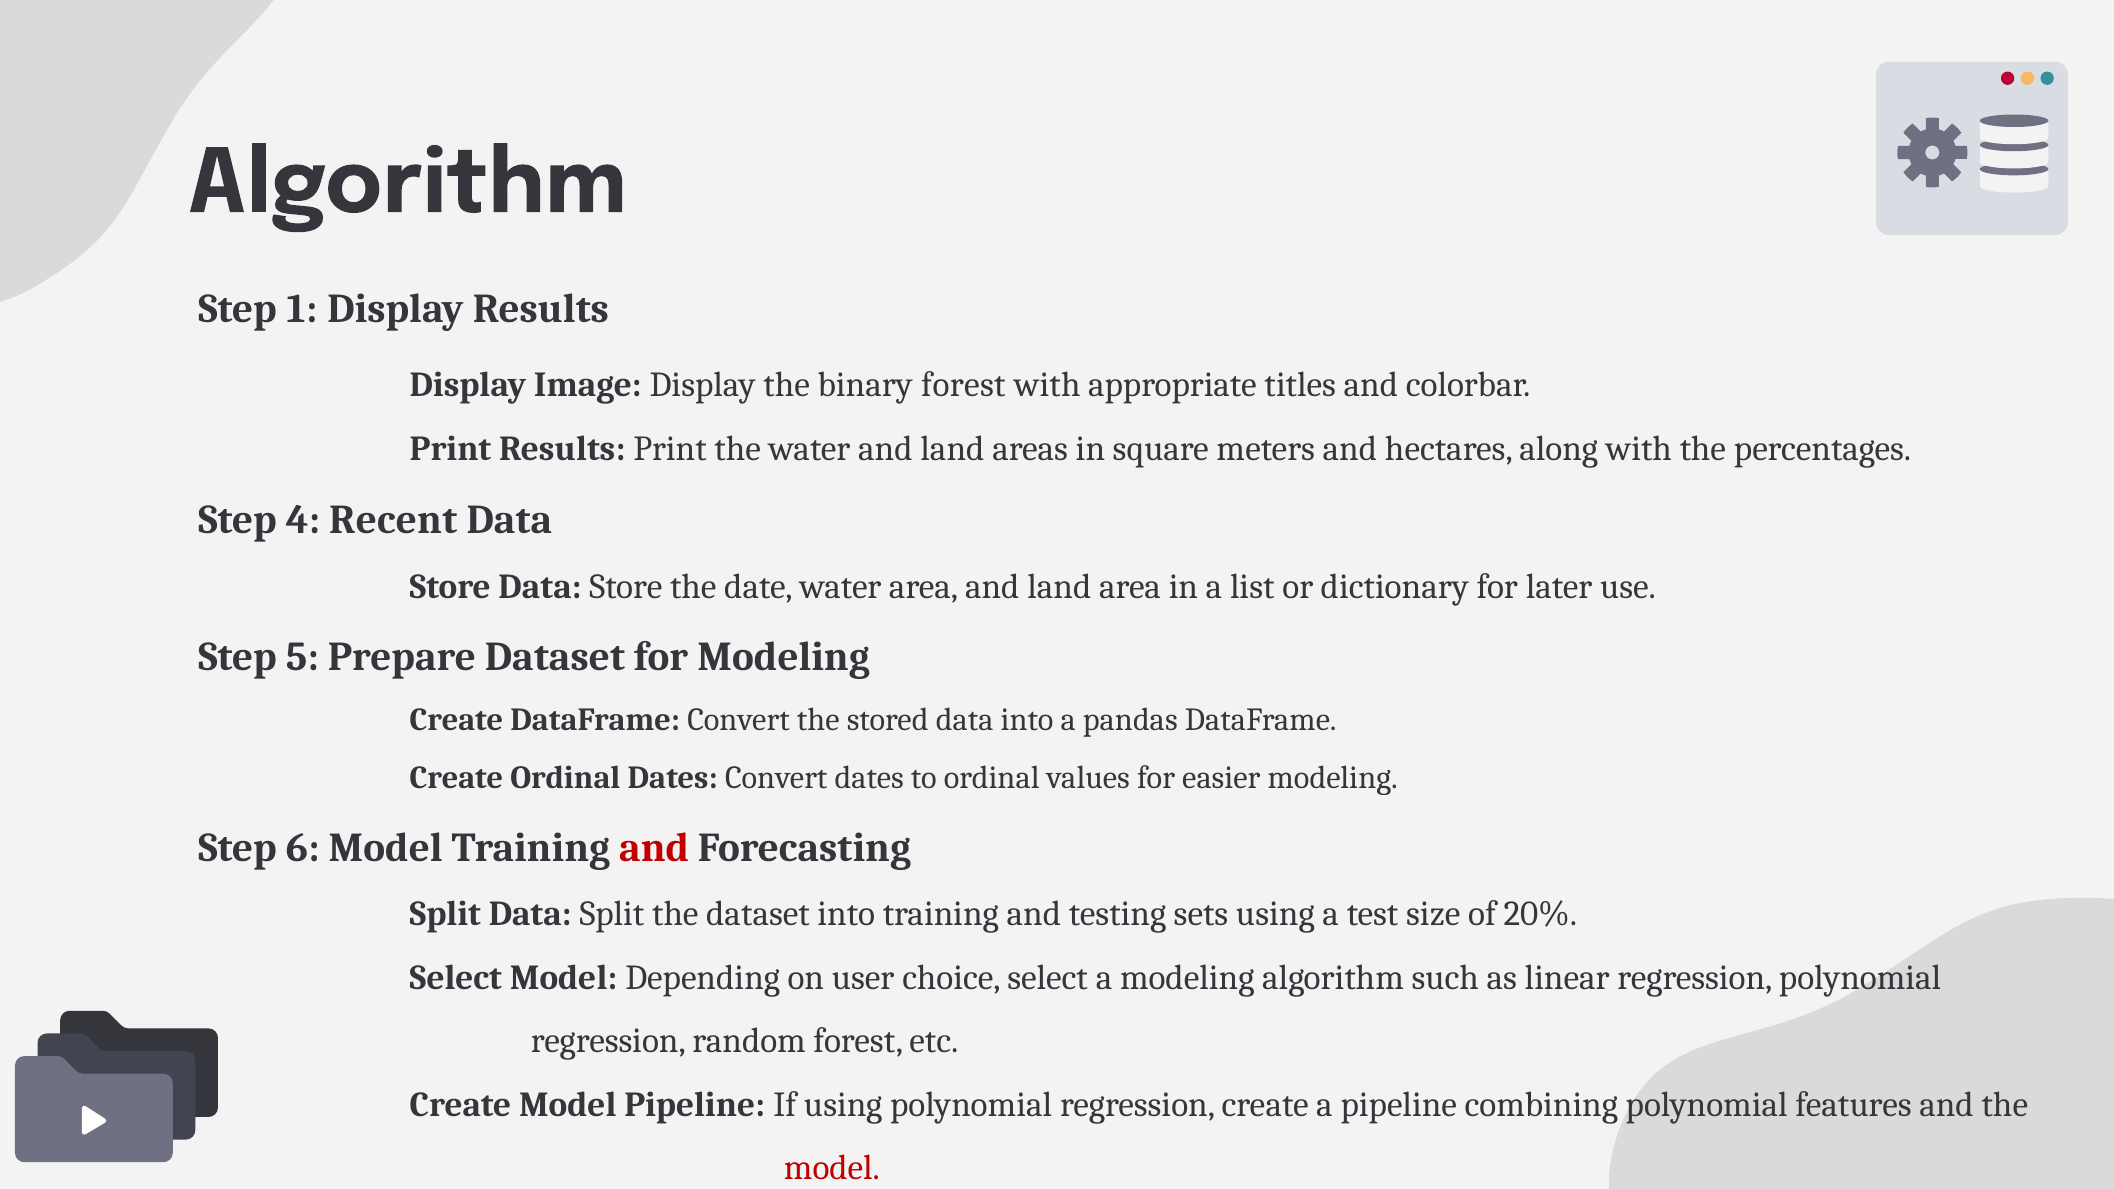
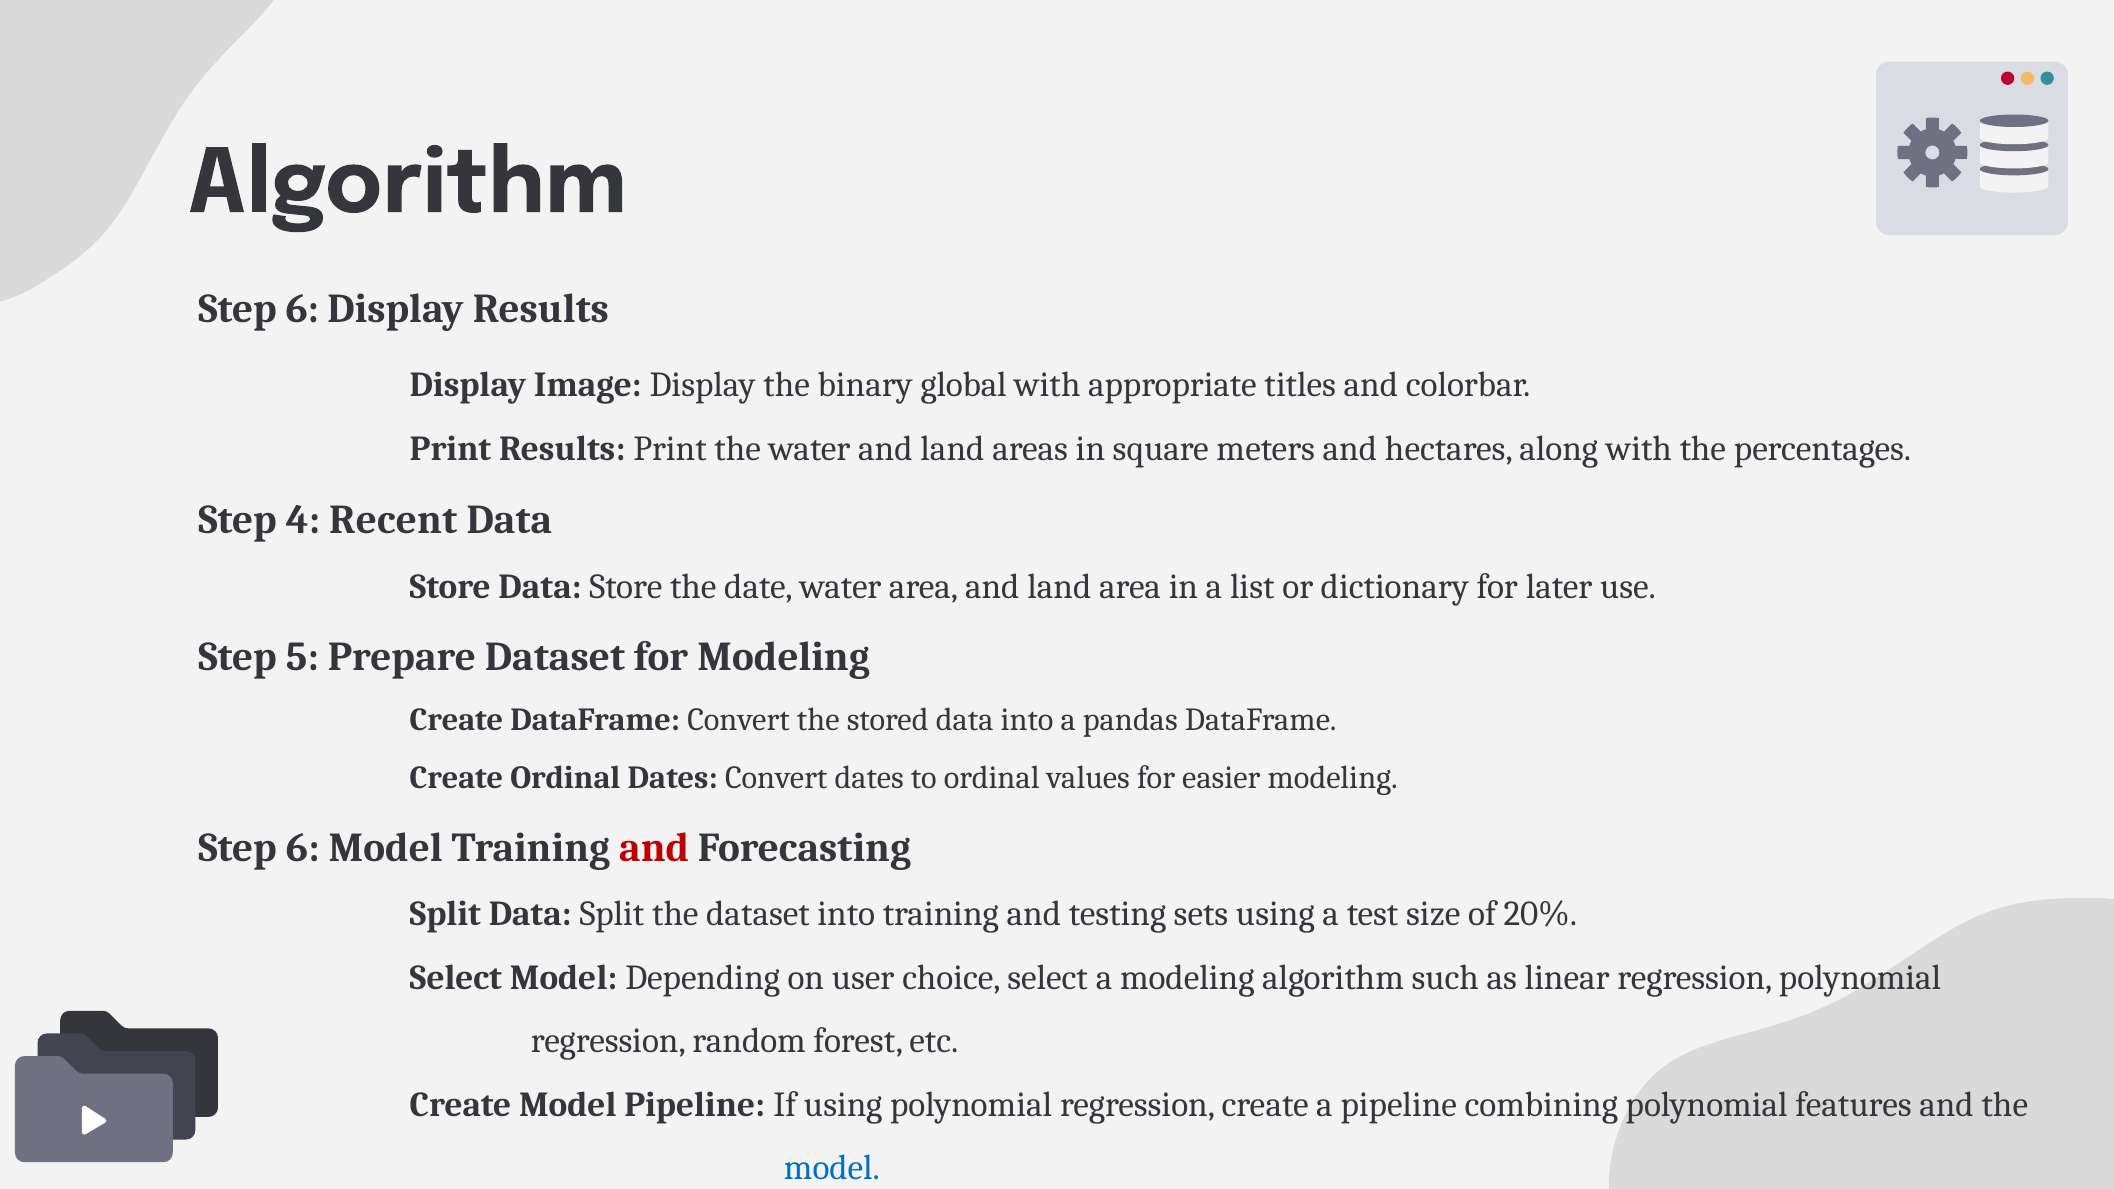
1 at (302, 309): 1 -> 6
binary forest: forest -> global
model at (832, 1168) colour: red -> blue
